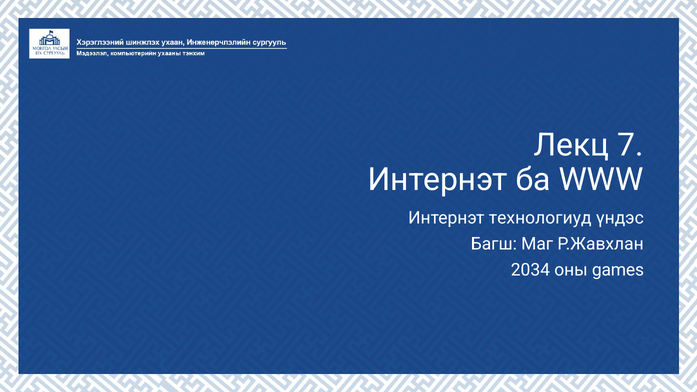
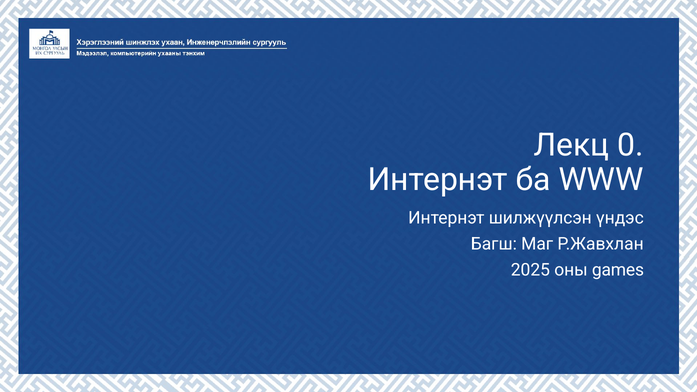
7: 7 -> 0
технологиуд: технологиуд -> шилжүүлсэн
2034: 2034 -> 2025
